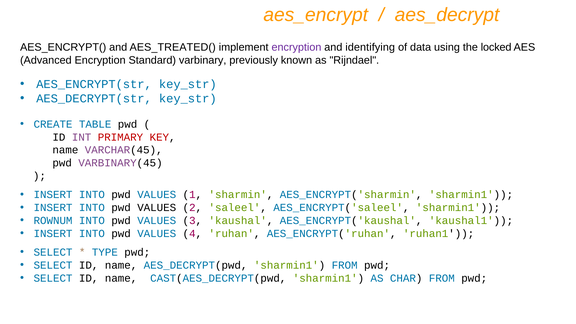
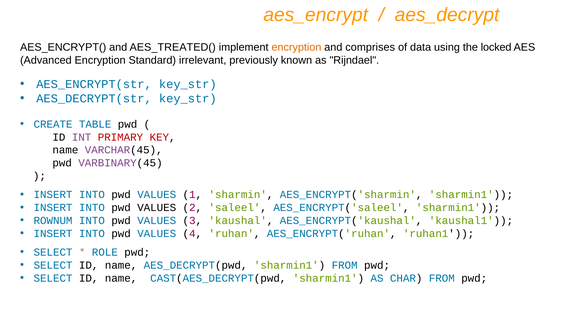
encryption at (296, 47) colour: purple -> orange
identifying: identifying -> comprises
varbinary: varbinary -> irrelevant
TYPE: TYPE -> ROLE
